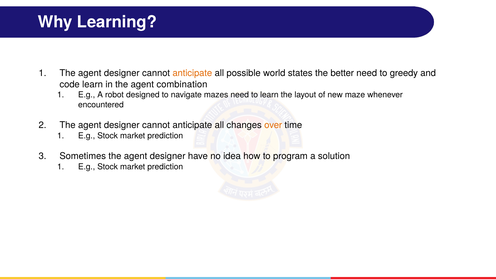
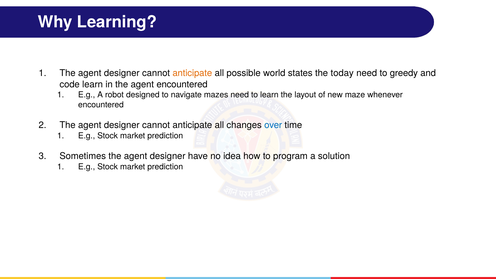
better: better -> today
agent combination: combination -> encountered
over colour: orange -> blue
